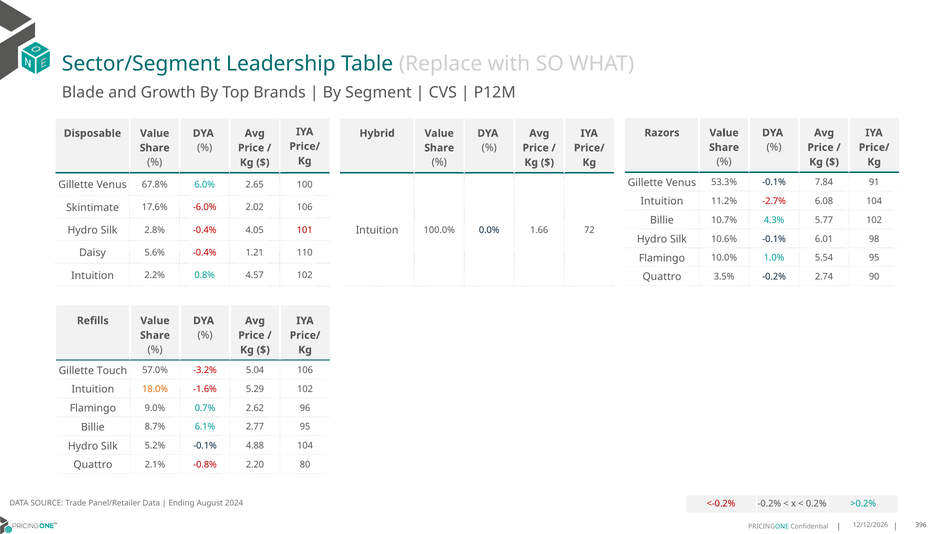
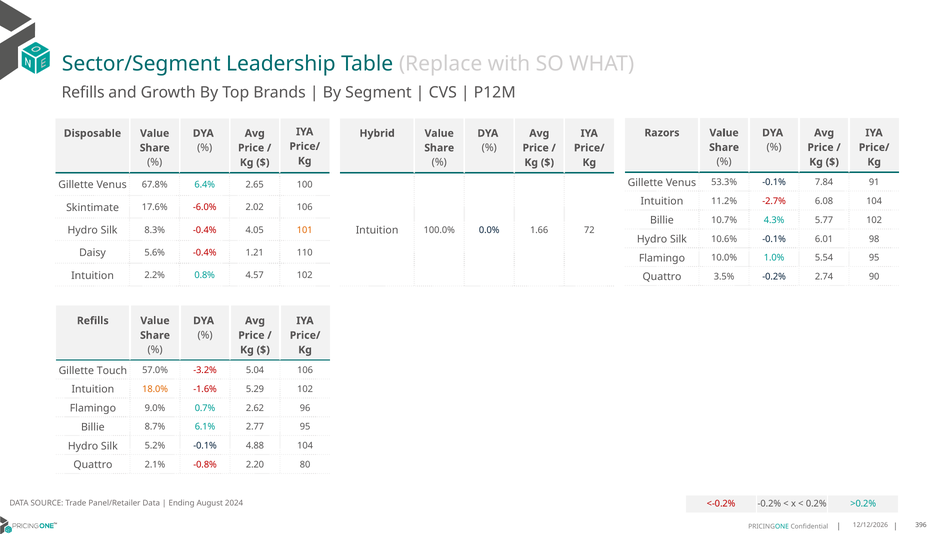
Blade at (83, 93): Blade -> Refills
6.0%: 6.0% -> 6.4%
2.8%: 2.8% -> 8.3%
101 colour: red -> orange
